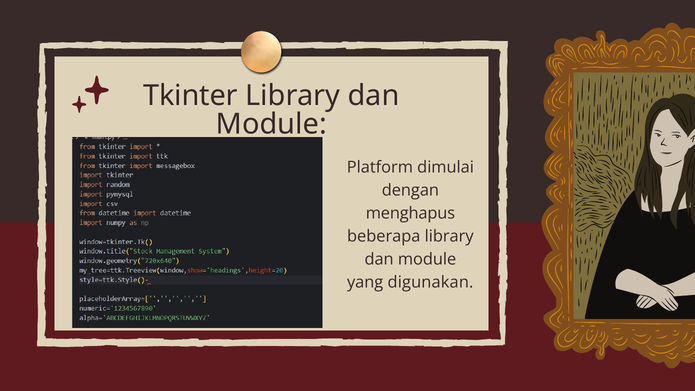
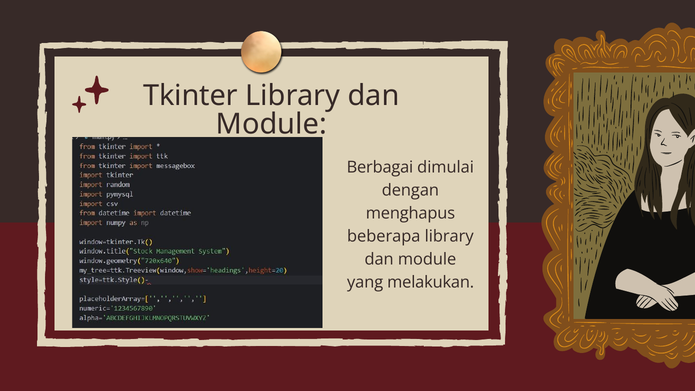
Platform: Platform -> Berbagai
digunakan: digunakan -> melakukan
